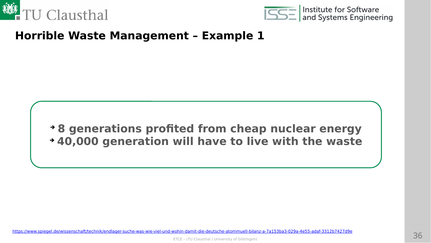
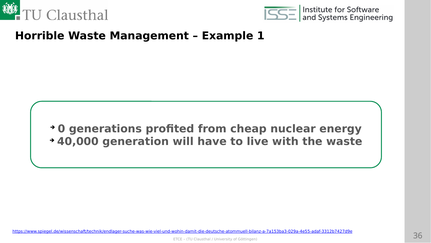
8: 8 -> 0
